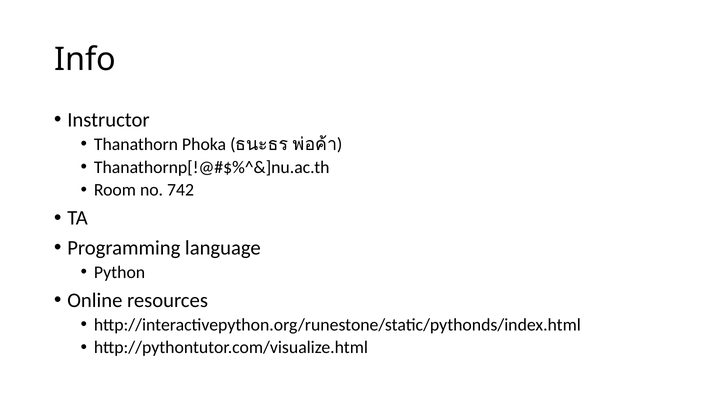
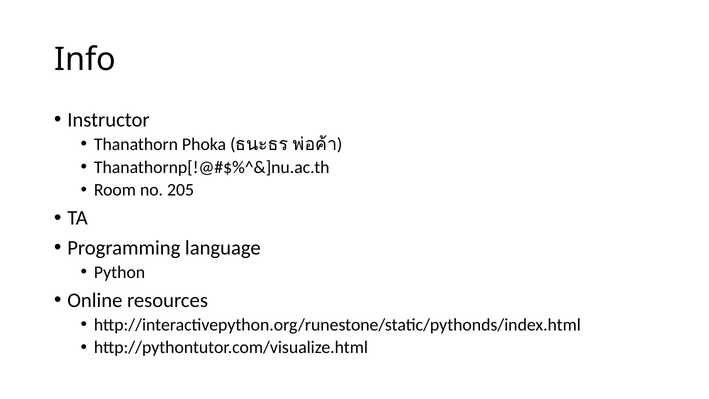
742: 742 -> 205
